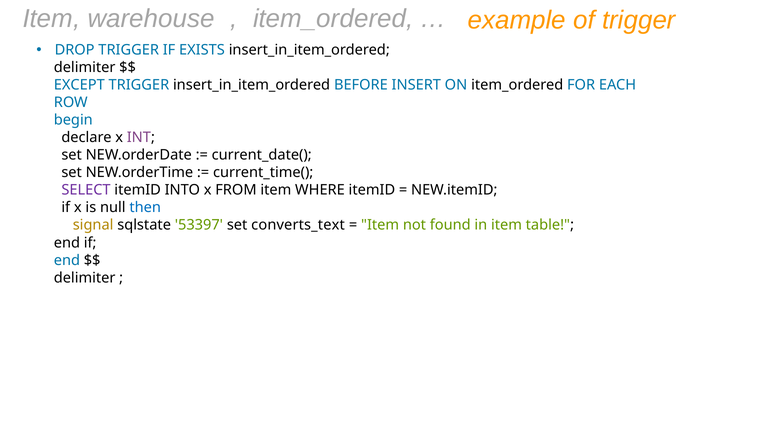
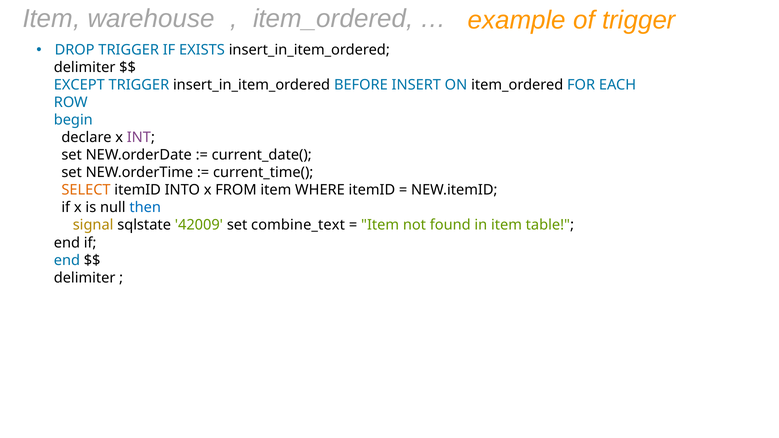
SELECT colour: purple -> orange
53397: 53397 -> 42009
converts_text: converts_text -> combine_text
